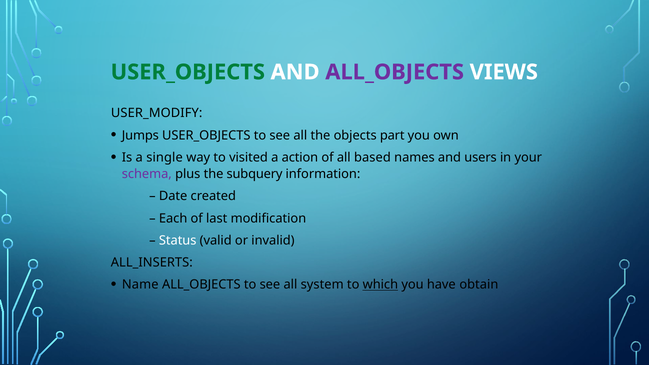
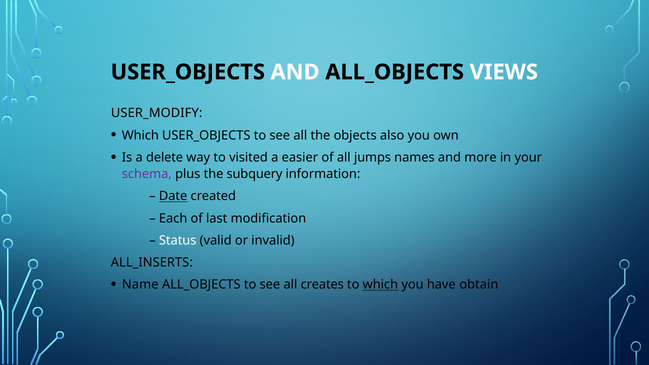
USER_OBJECTS at (188, 72) colour: green -> black
ALL_OBJECTS at (395, 72) colour: purple -> black
Jumps at (140, 135): Jumps -> Which
part: part -> also
single: single -> delete
action: action -> easier
based: based -> jumps
users: users -> more
Date underline: none -> present
system: system -> creates
